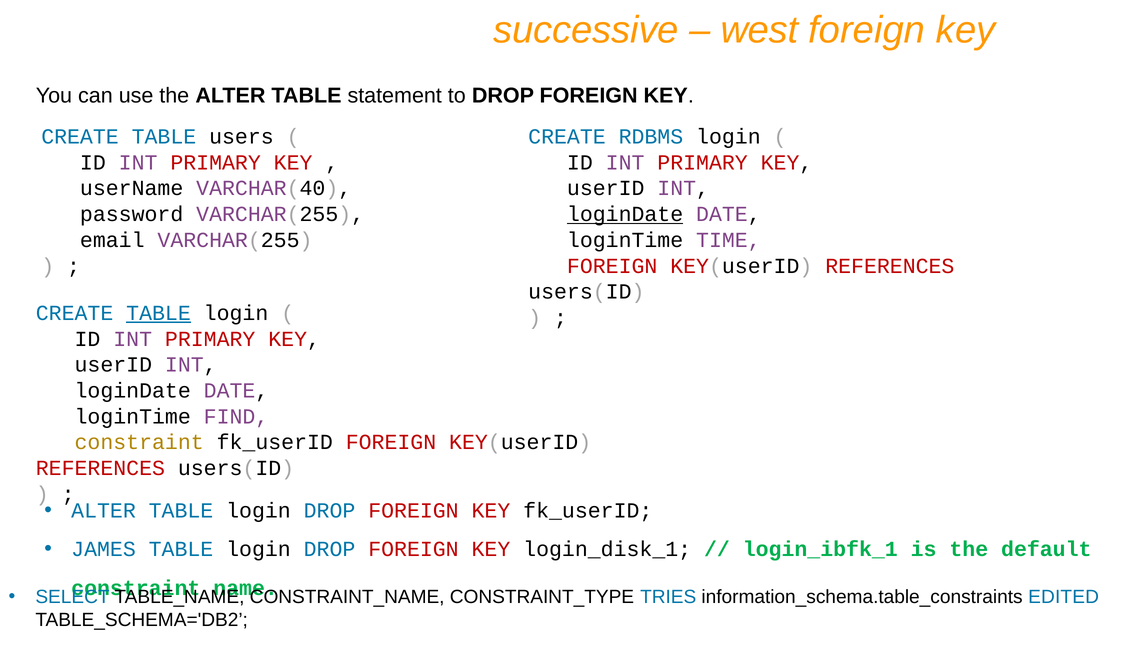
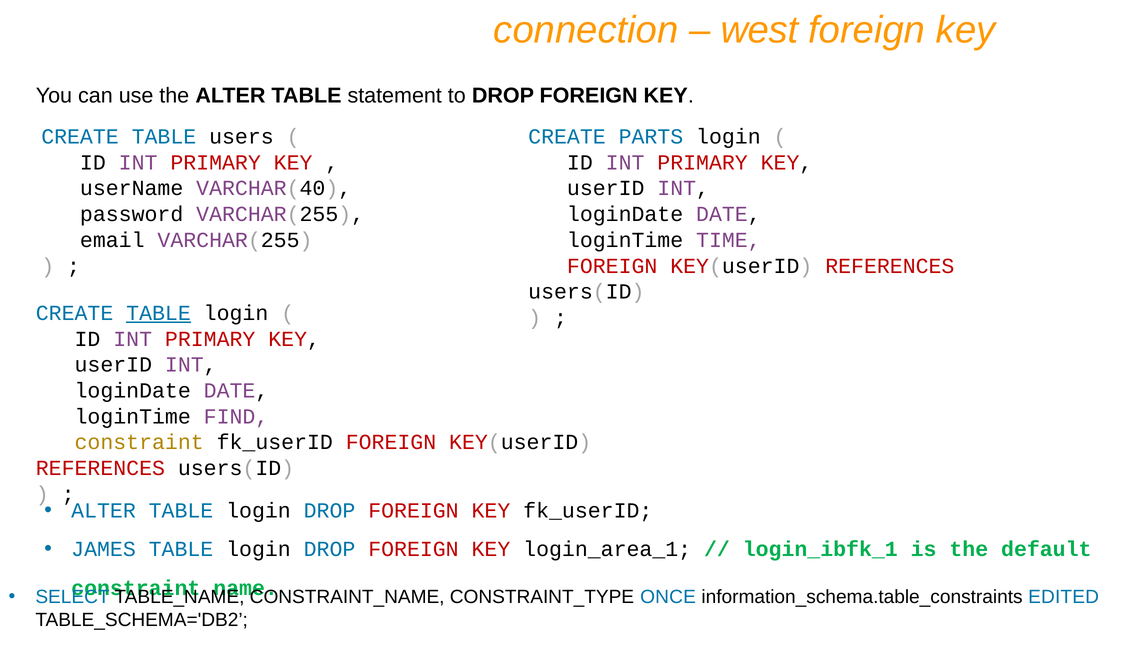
successive: successive -> connection
RDBMS: RDBMS -> PARTS
loginDate at (625, 214) underline: present -> none
login_disk_1: login_disk_1 -> login_area_1
TRIES: TRIES -> ONCE
